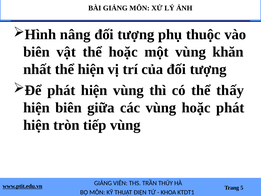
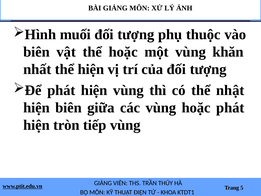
nâng: nâng -> muối
thấy: thấy -> nhật
